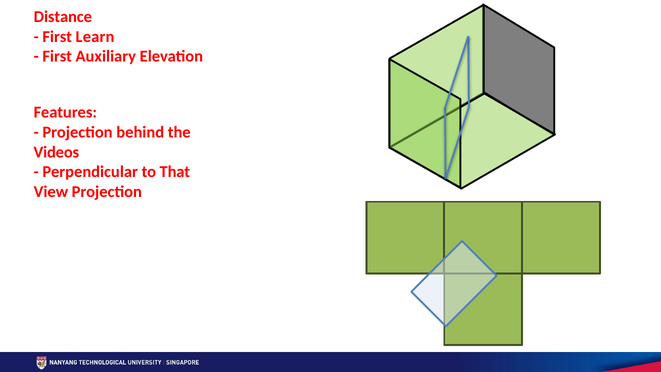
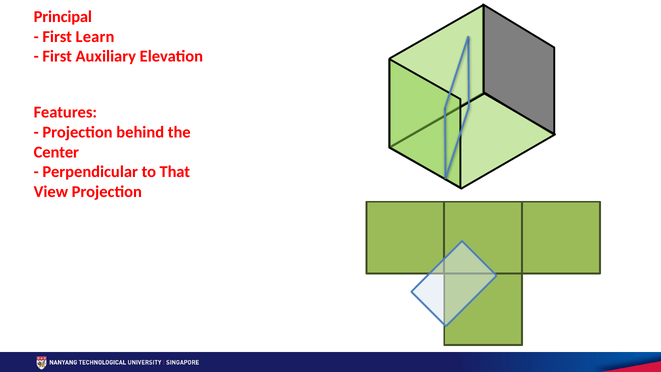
Distance: Distance -> Principal
Videos: Videos -> Center
